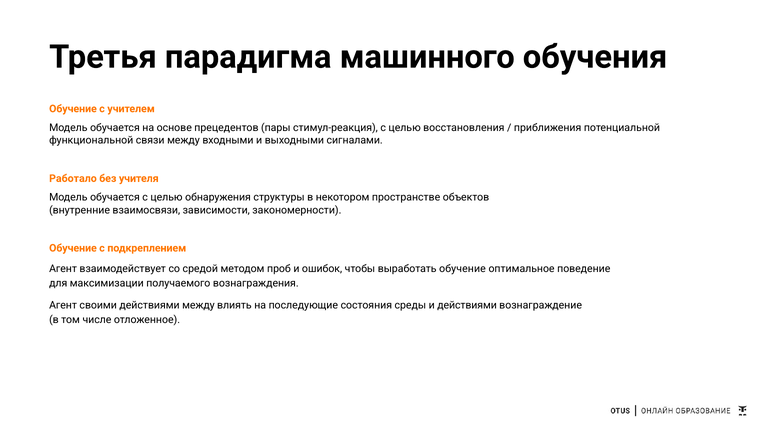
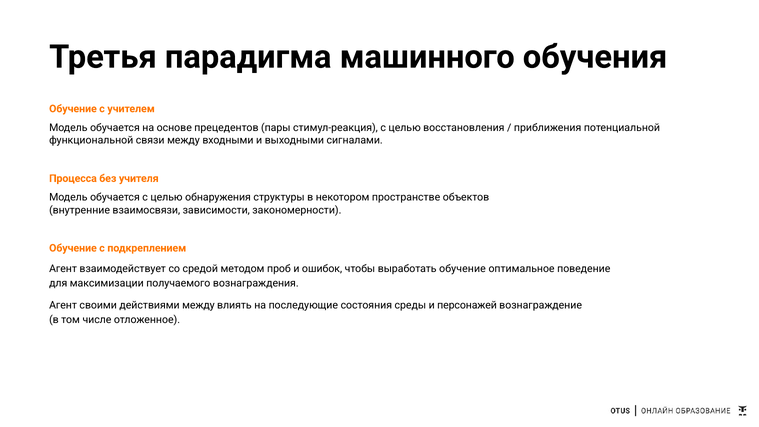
Работало: Работало -> Процесса
и действиями: действиями -> персонажей
